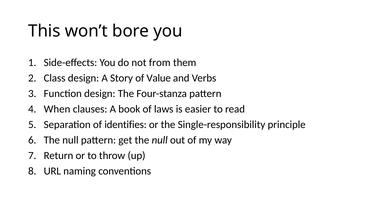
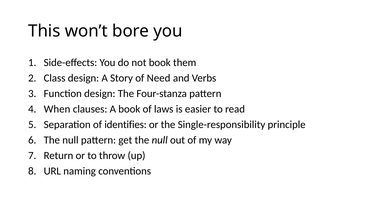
not from: from -> book
Value: Value -> Need
